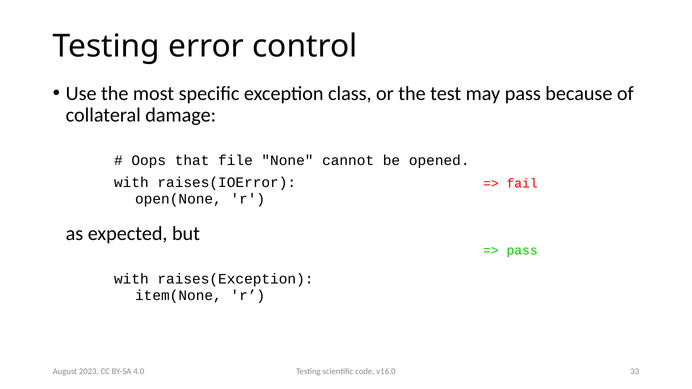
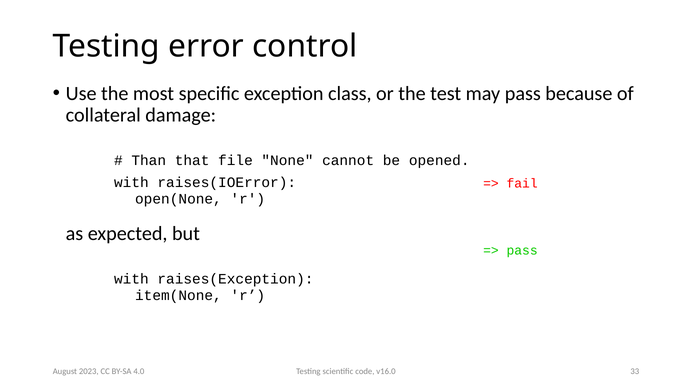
Oops: Oops -> Than
